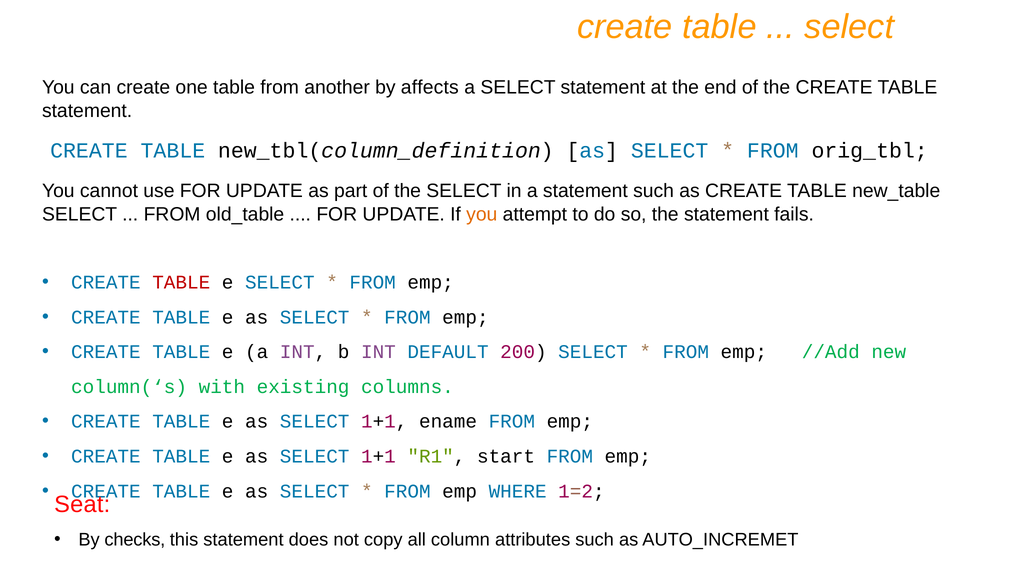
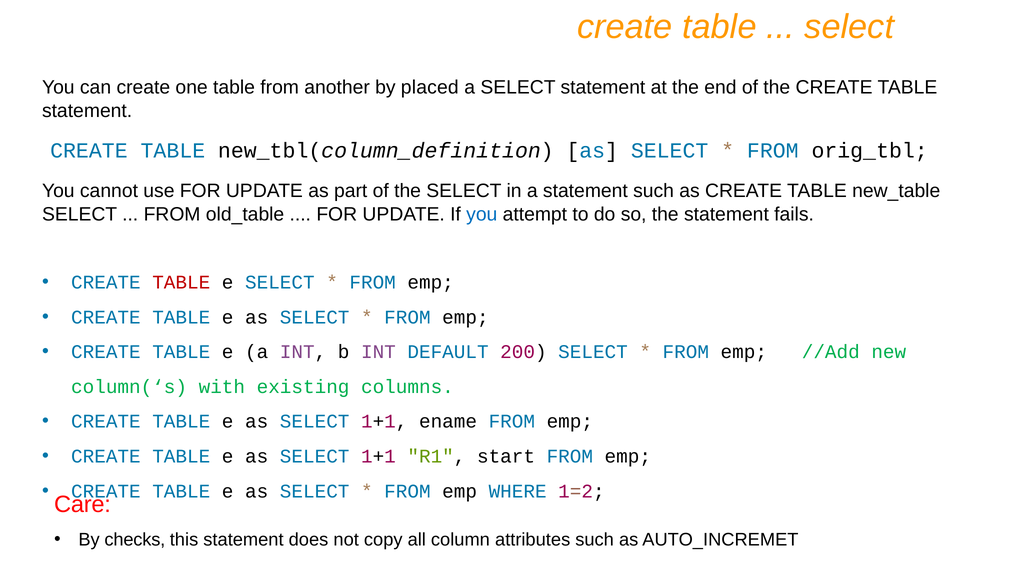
affects: affects -> placed
you at (482, 214) colour: orange -> blue
Seat: Seat -> Care
